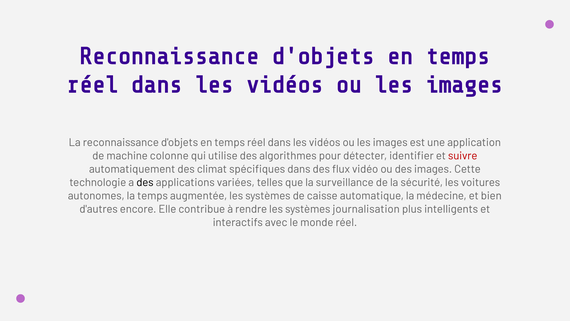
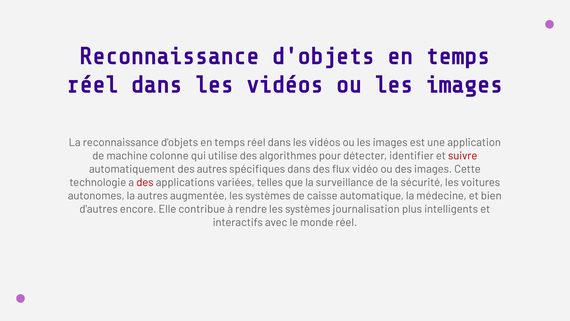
des climat: climat -> autres
des at (145, 182) colour: black -> red
la temps: temps -> autres
